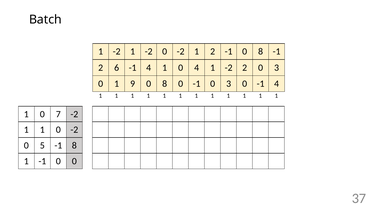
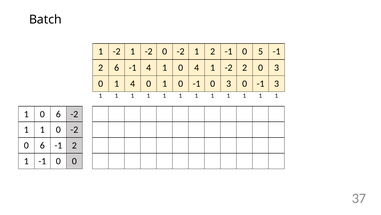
-1 0 8: 8 -> 5
1 9: 9 -> 4
8 at (165, 83): 8 -> 1
0 -1 4: 4 -> 3
1 0 7: 7 -> 6
5 at (42, 145): 5 -> 6
8 at (74, 145): 8 -> 2
